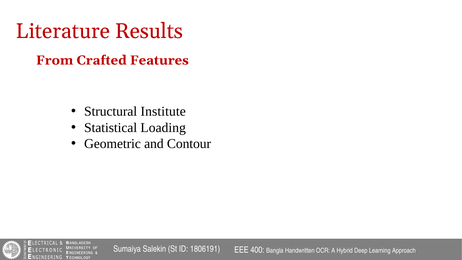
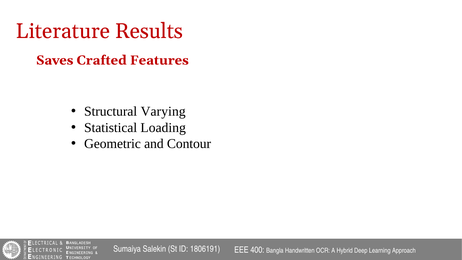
From: From -> Saves
Institute: Institute -> Varying
